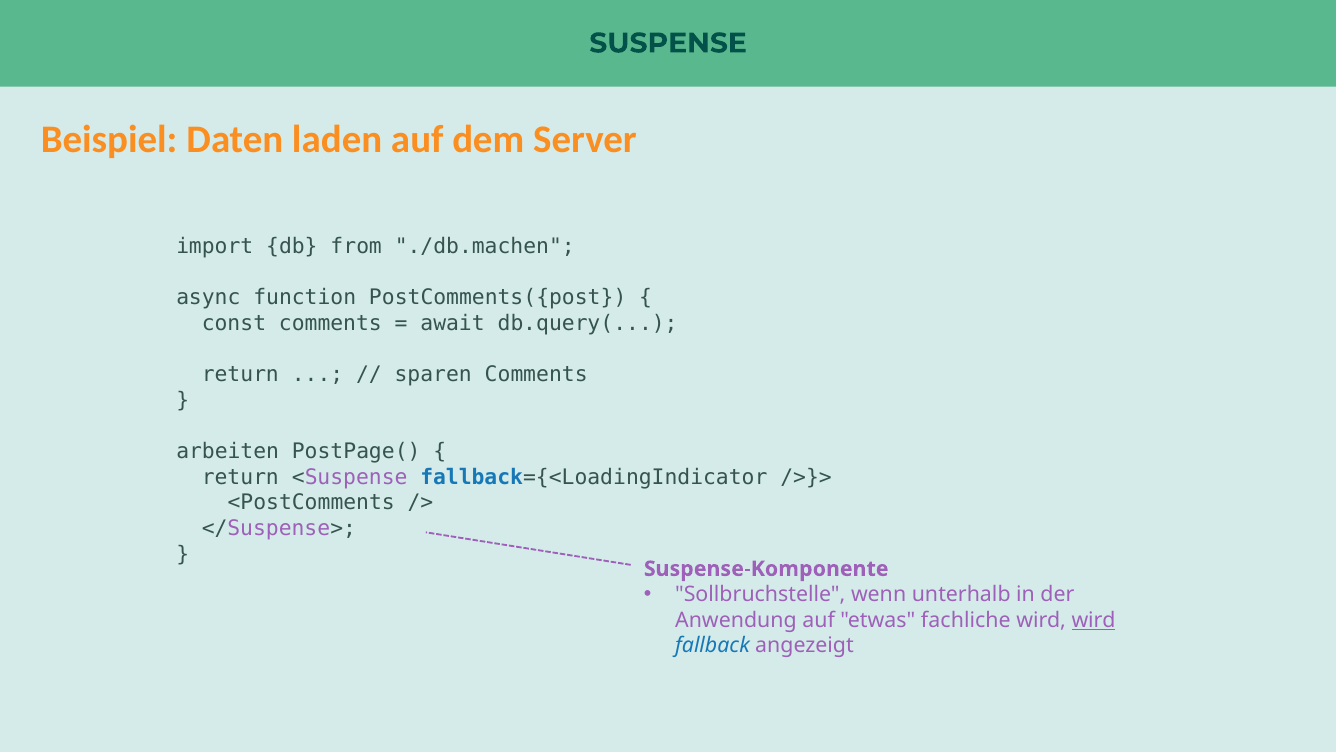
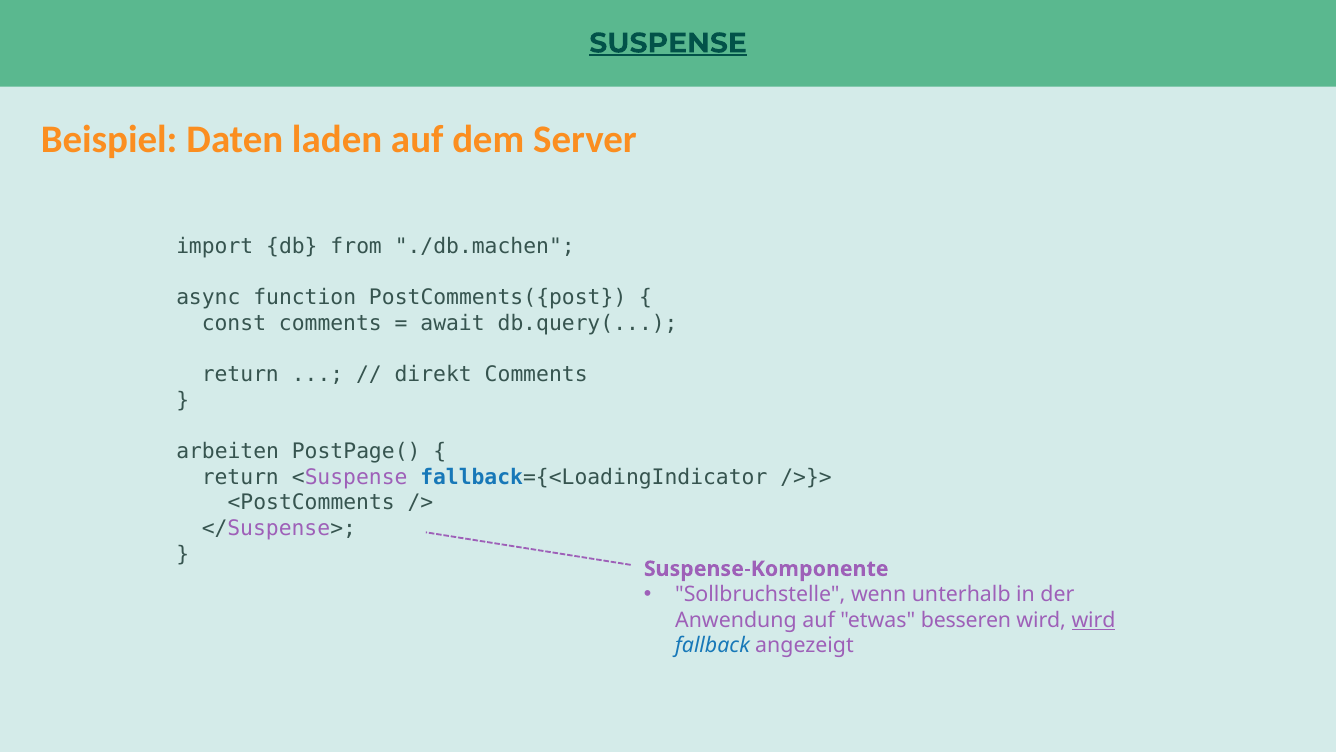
SUSPENSE underline: none -> present
sparen: sparen -> direkt
fachliche: fachliche -> besseren
